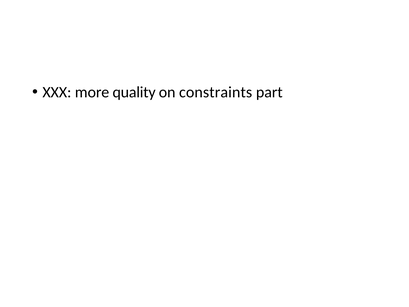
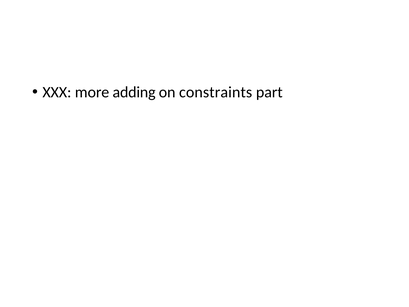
quality: quality -> adding
